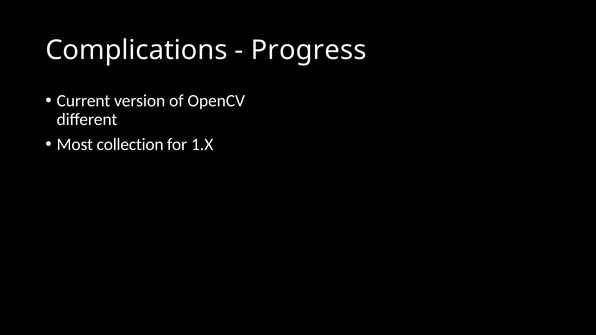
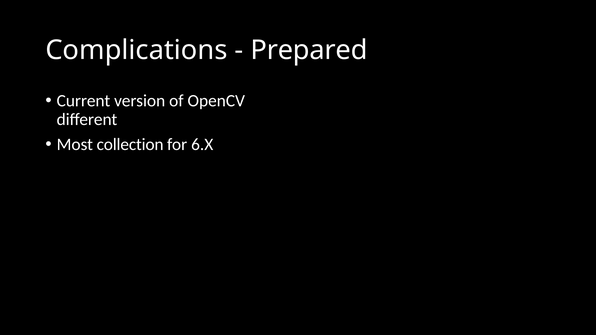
Progress: Progress -> Prepared
1.X: 1.X -> 6.X
